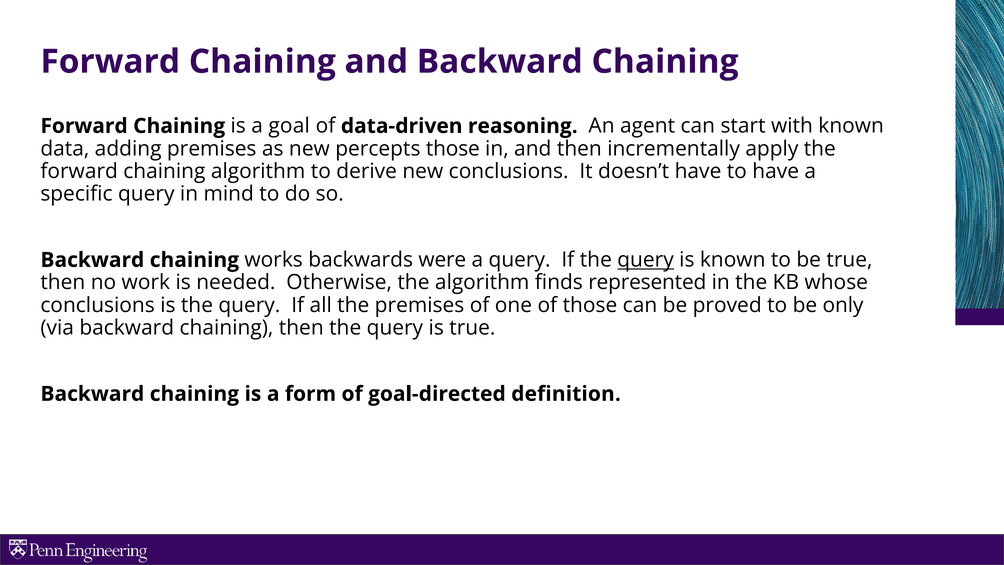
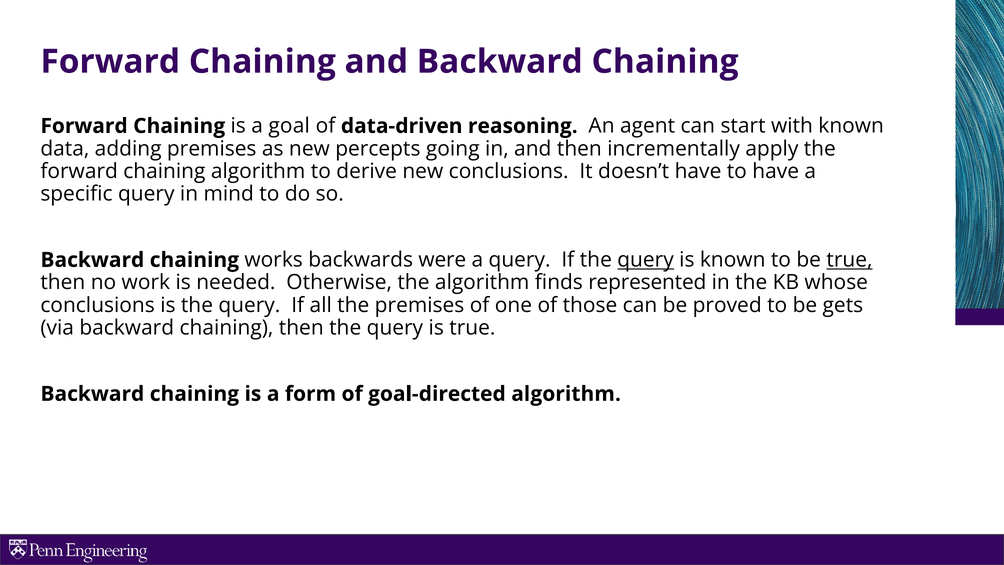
percepts those: those -> going
true at (849, 260) underline: none -> present
only: only -> gets
goal-directed definition: definition -> algorithm
